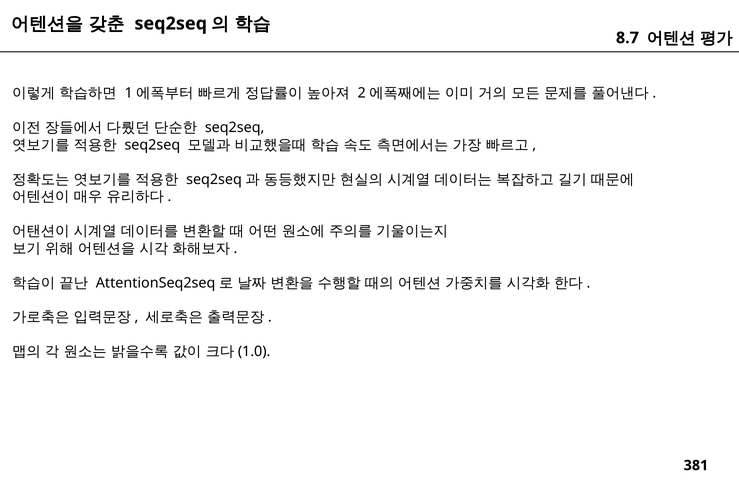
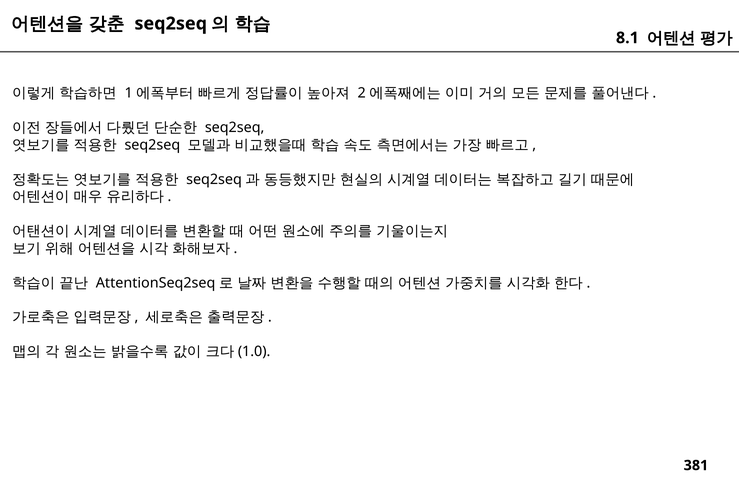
8.7: 8.7 -> 8.1
